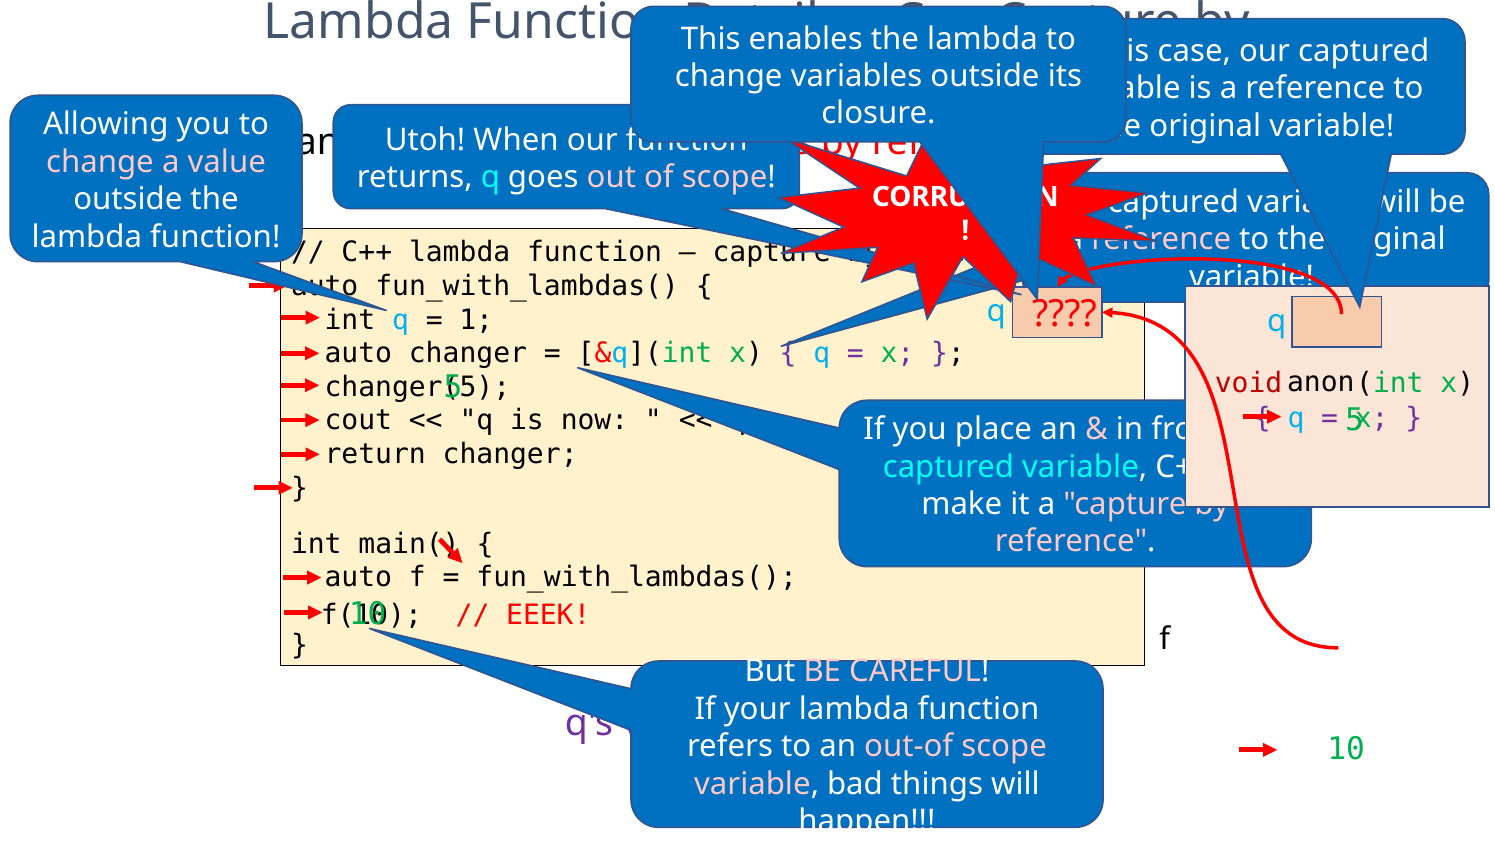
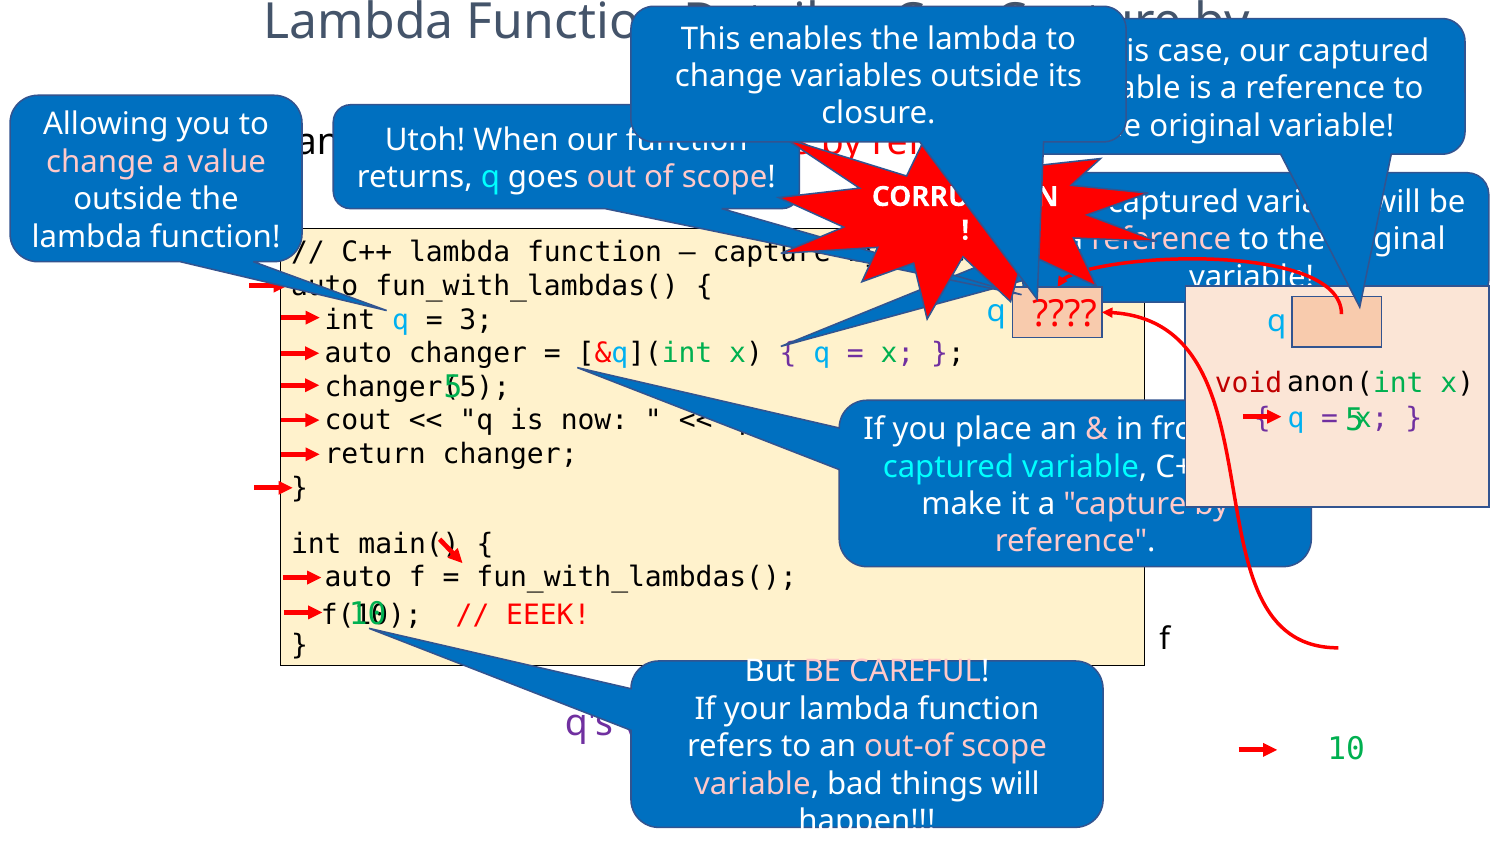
1: 1 -> 3
